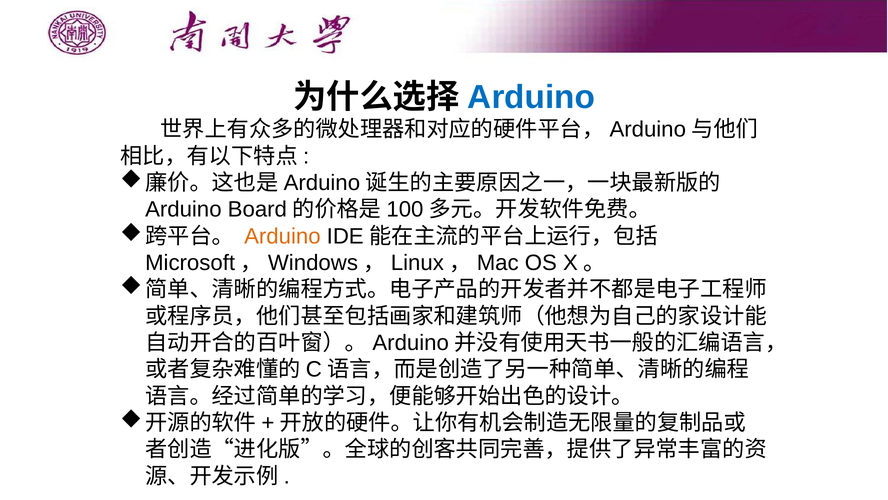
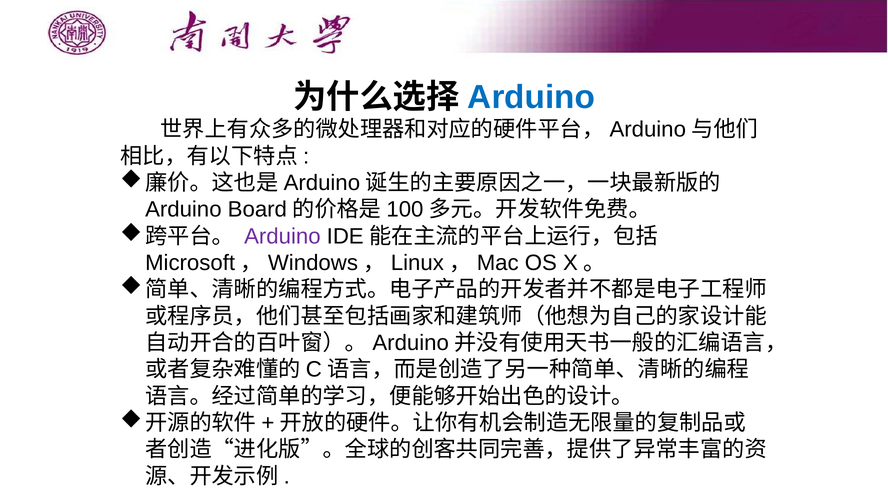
Arduino at (282, 236) colour: orange -> purple
